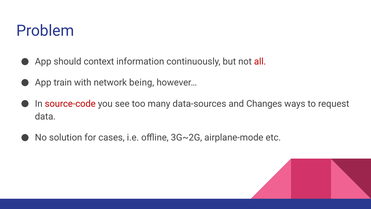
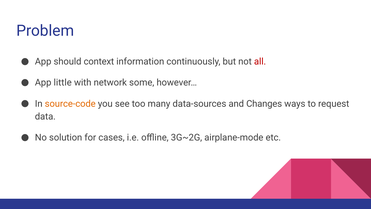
train: train -> little
being: being -> some
source-code colour: red -> orange
